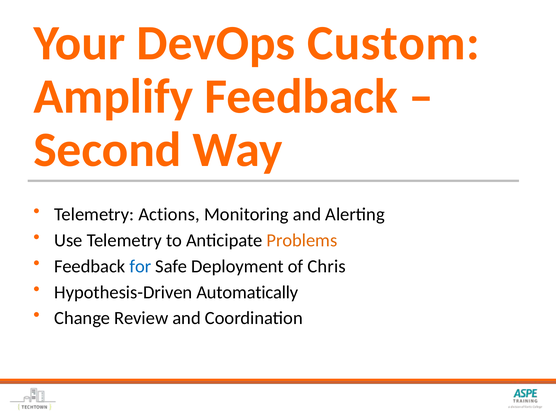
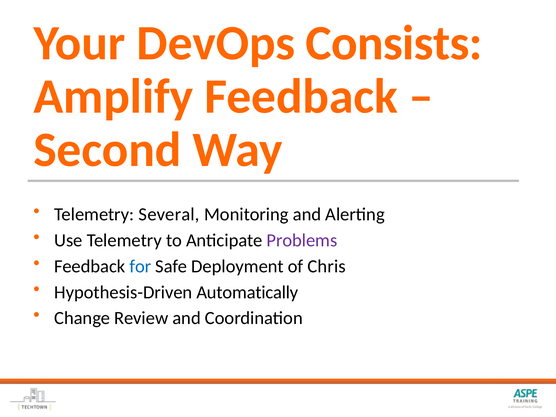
Custom: Custom -> Consists
Actions: Actions -> Several
Problems colour: orange -> purple
